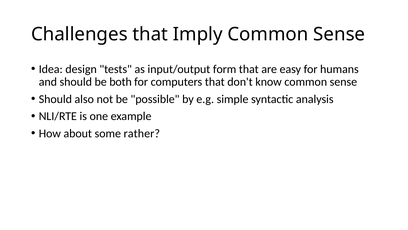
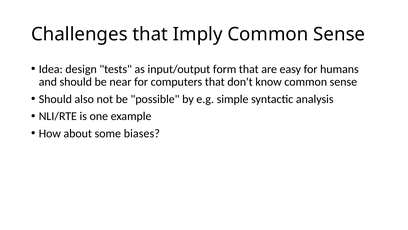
both: both -> near
rather: rather -> biases
